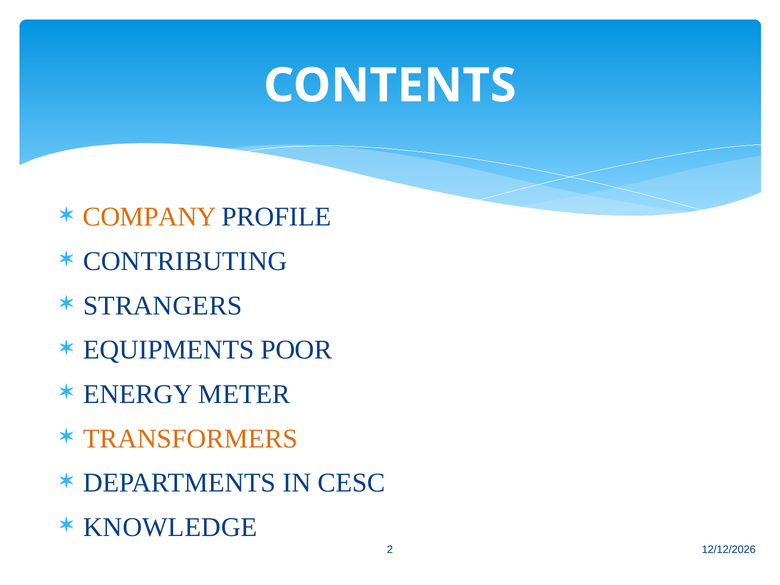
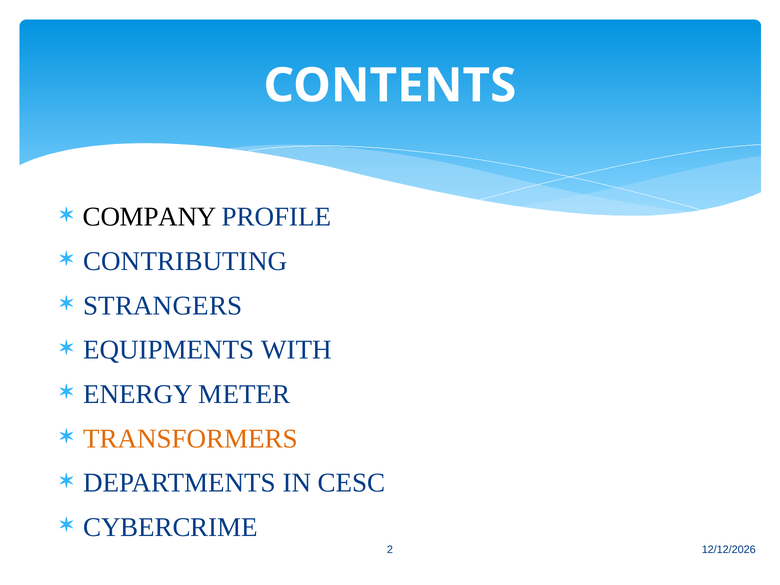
COMPANY colour: orange -> black
POOR: POOR -> WITH
KNOWLEDGE: KNOWLEDGE -> CYBERCRIME
